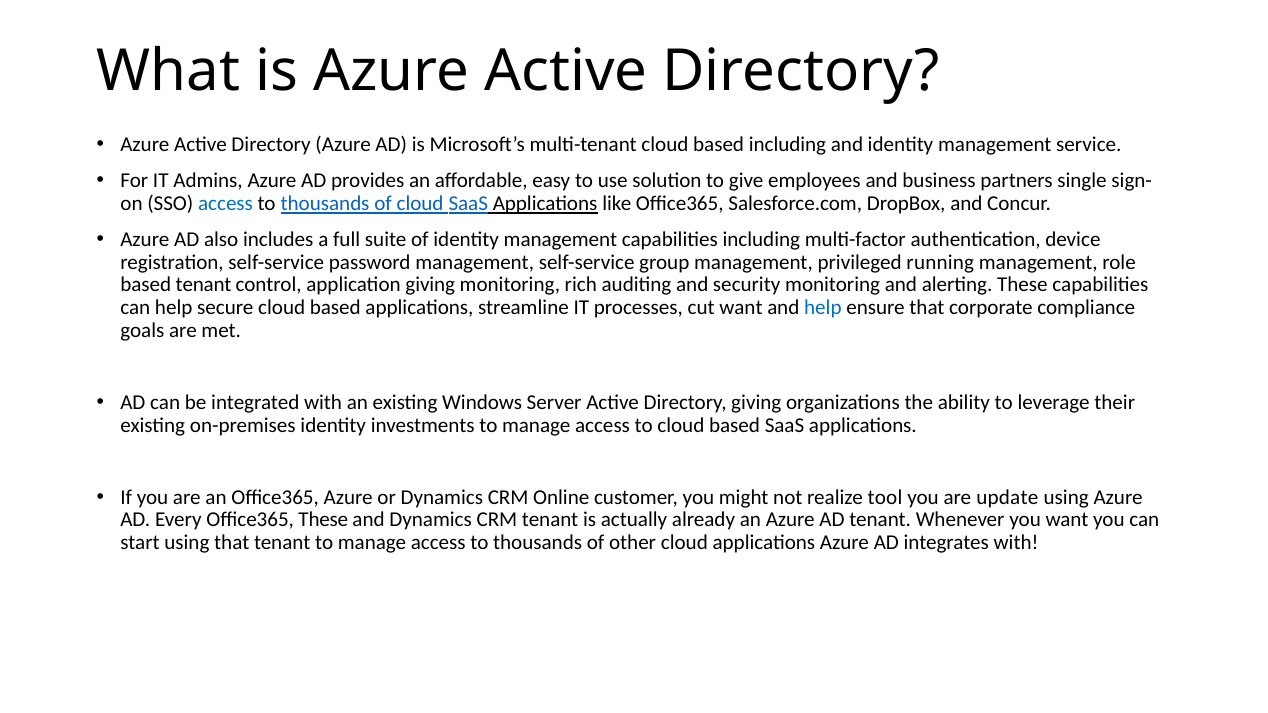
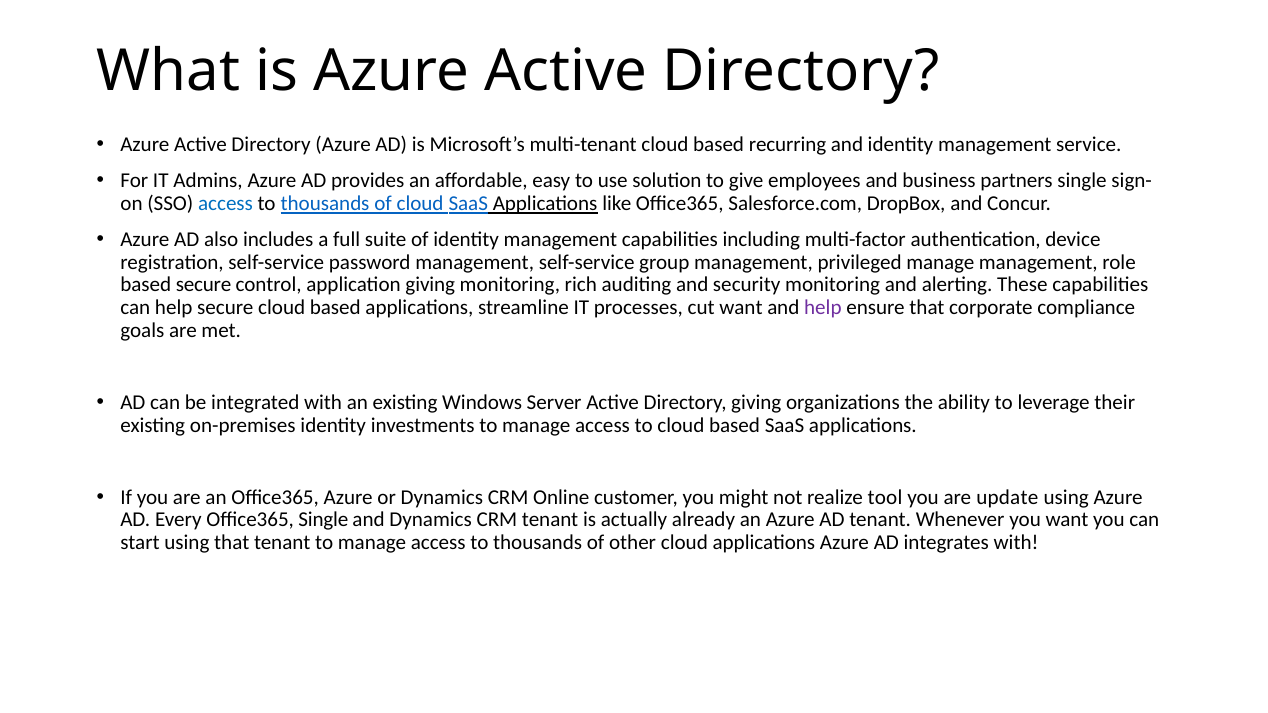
based including: including -> recurring
privileged running: running -> manage
based tenant: tenant -> secure
help at (823, 308) colour: blue -> purple
Office365 These: These -> Single
